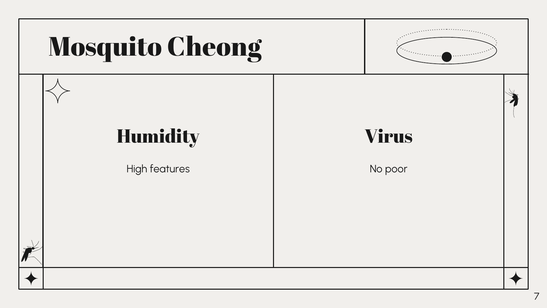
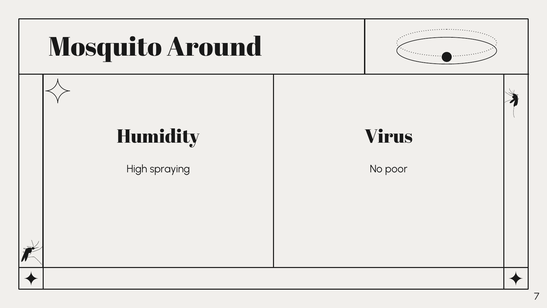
Cheong: Cheong -> Around
features: features -> spraying
